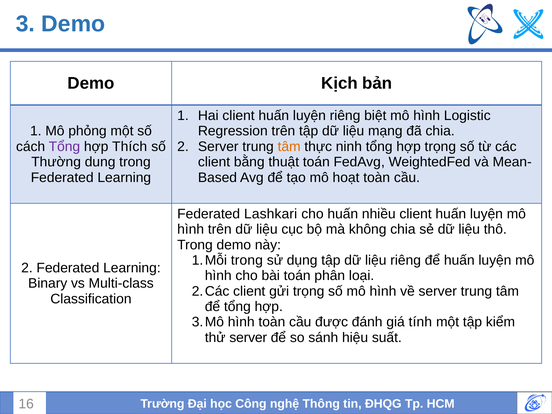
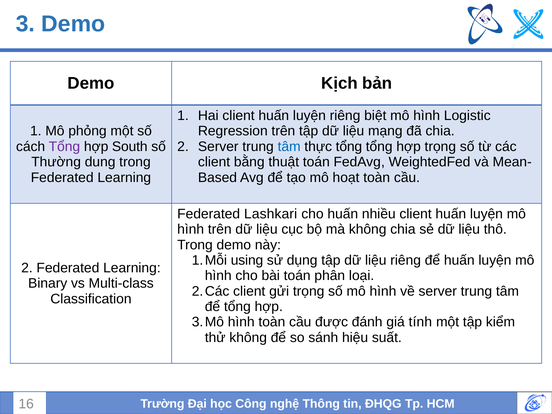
Thích: Thích -> South
tâm at (289, 147) colour: orange -> blue
thực ninh: ninh -> tổng
trong at (247, 260): trong -> using
thử server: server -> không
